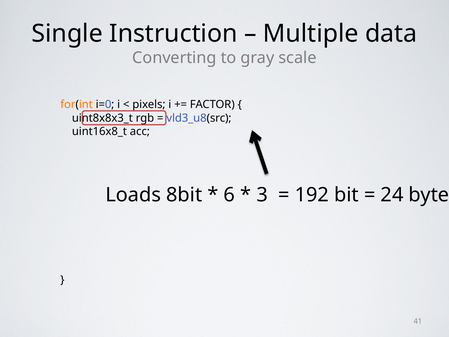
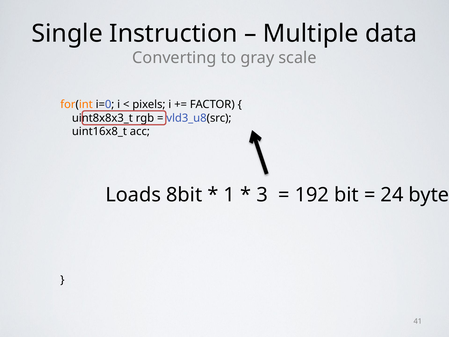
6: 6 -> 1
